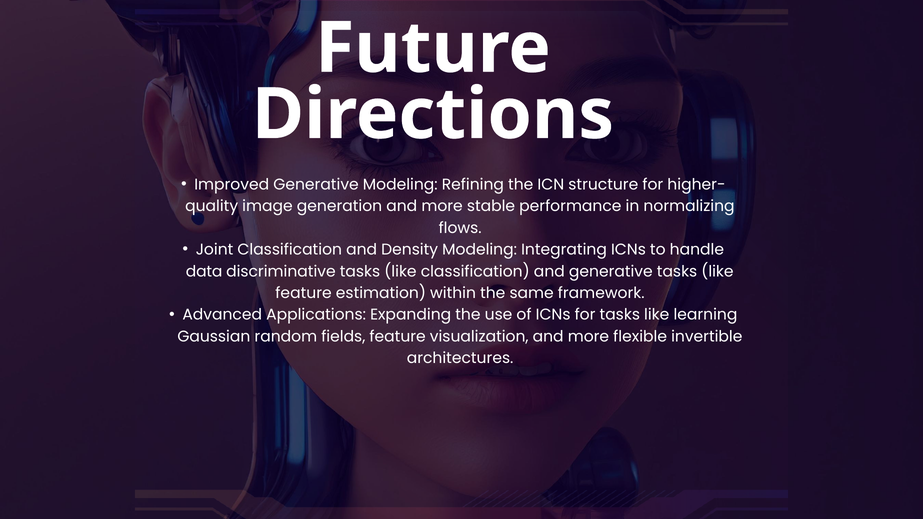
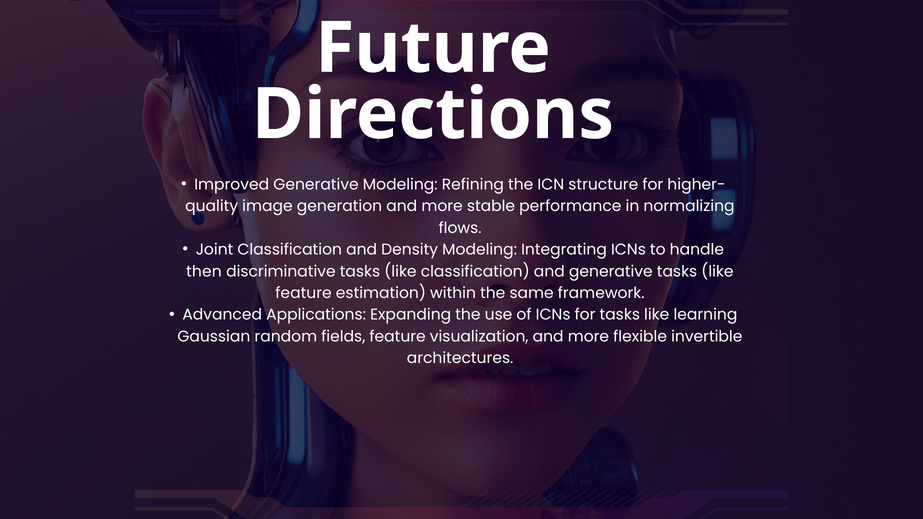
data: data -> then
